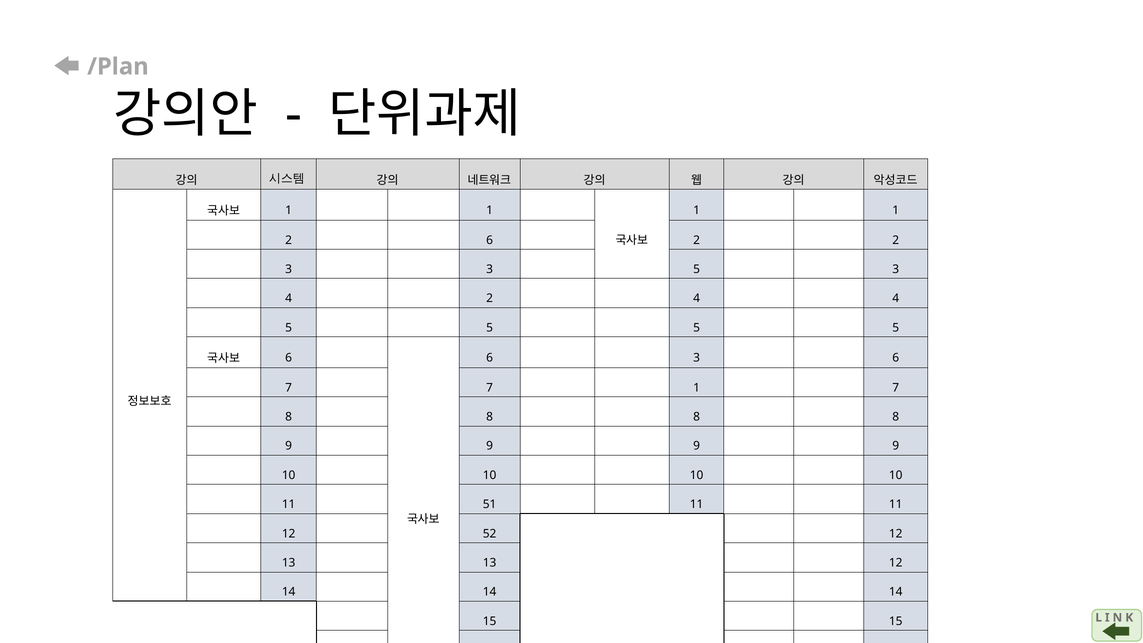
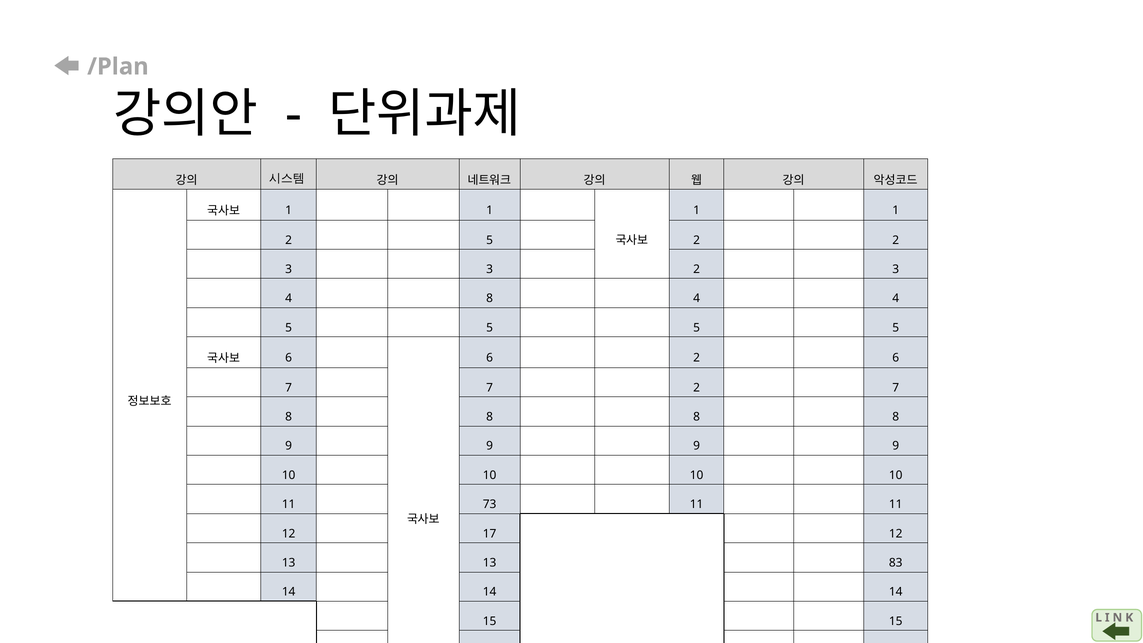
2 6: 6 -> 5
3 5: 5 -> 2
4 2: 2 -> 8
6 3: 3 -> 2
7 1: 1 -> 2
51: 51 -> 73
12 52: 52 -> 17
13 12: 12 -> 83
